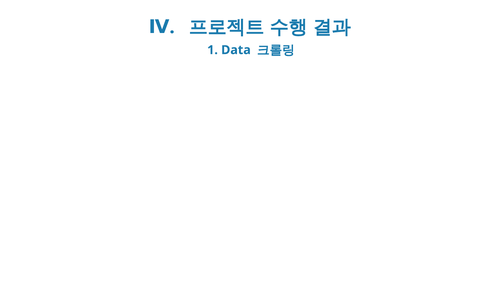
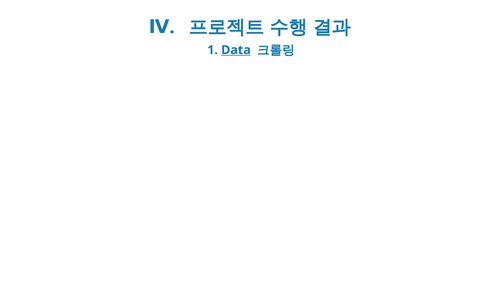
Data underline: none -> present
